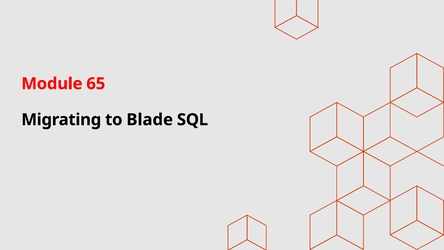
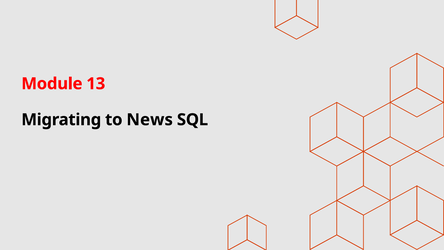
65: 65 -> 13
Blade: Blade -> News
